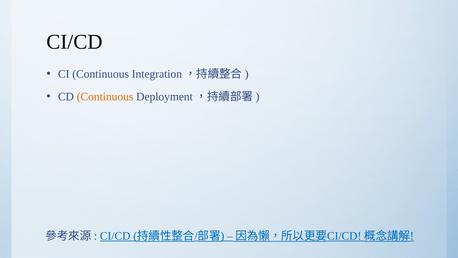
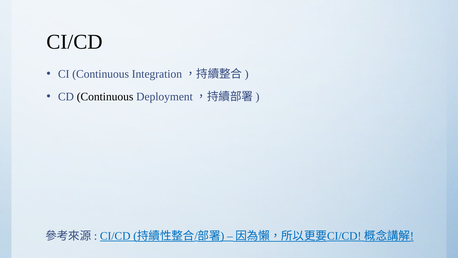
Continuous at (105, 97) colour: orange -> black
